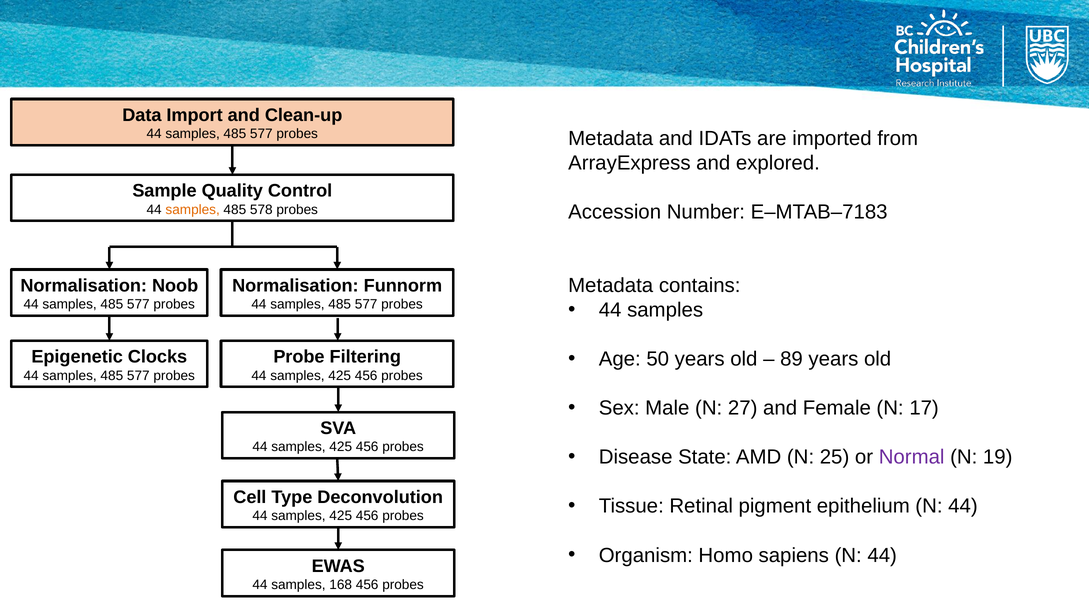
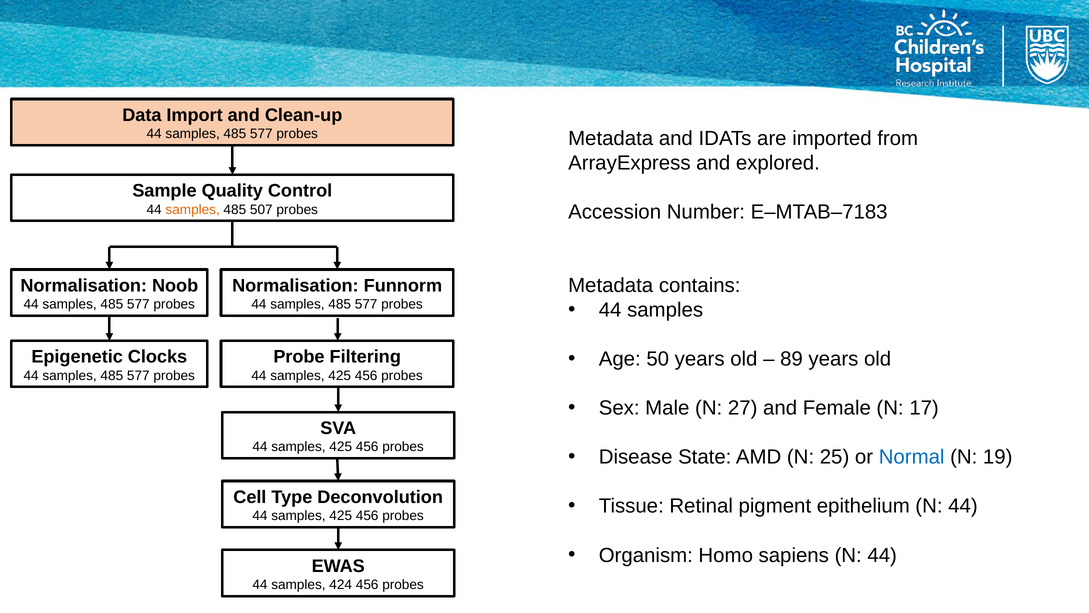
578: 578 -> 507
Normal colour: purple -> blue
168: 168 -> 424
